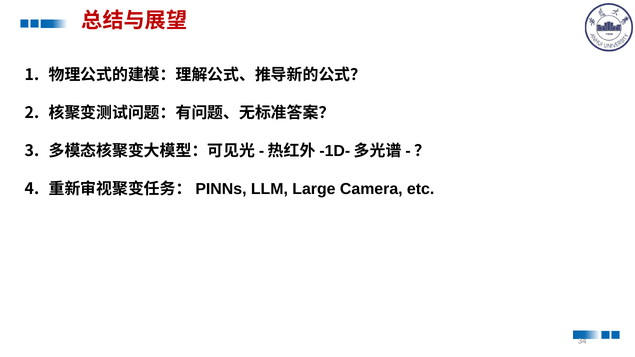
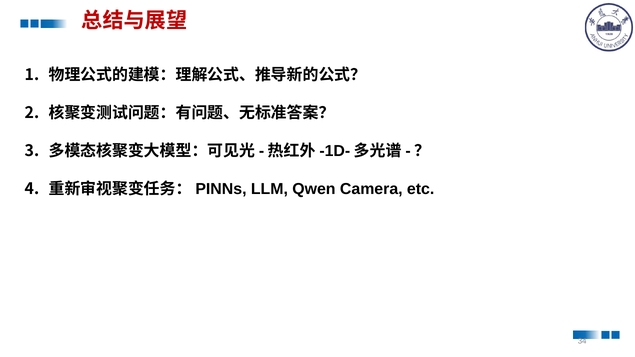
Large: Large -> Qwen
